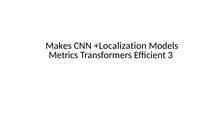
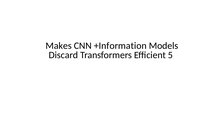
+Localization: +Localization -> +Information
Metrics: Metrics -> Discard
3: 3 -> 5
